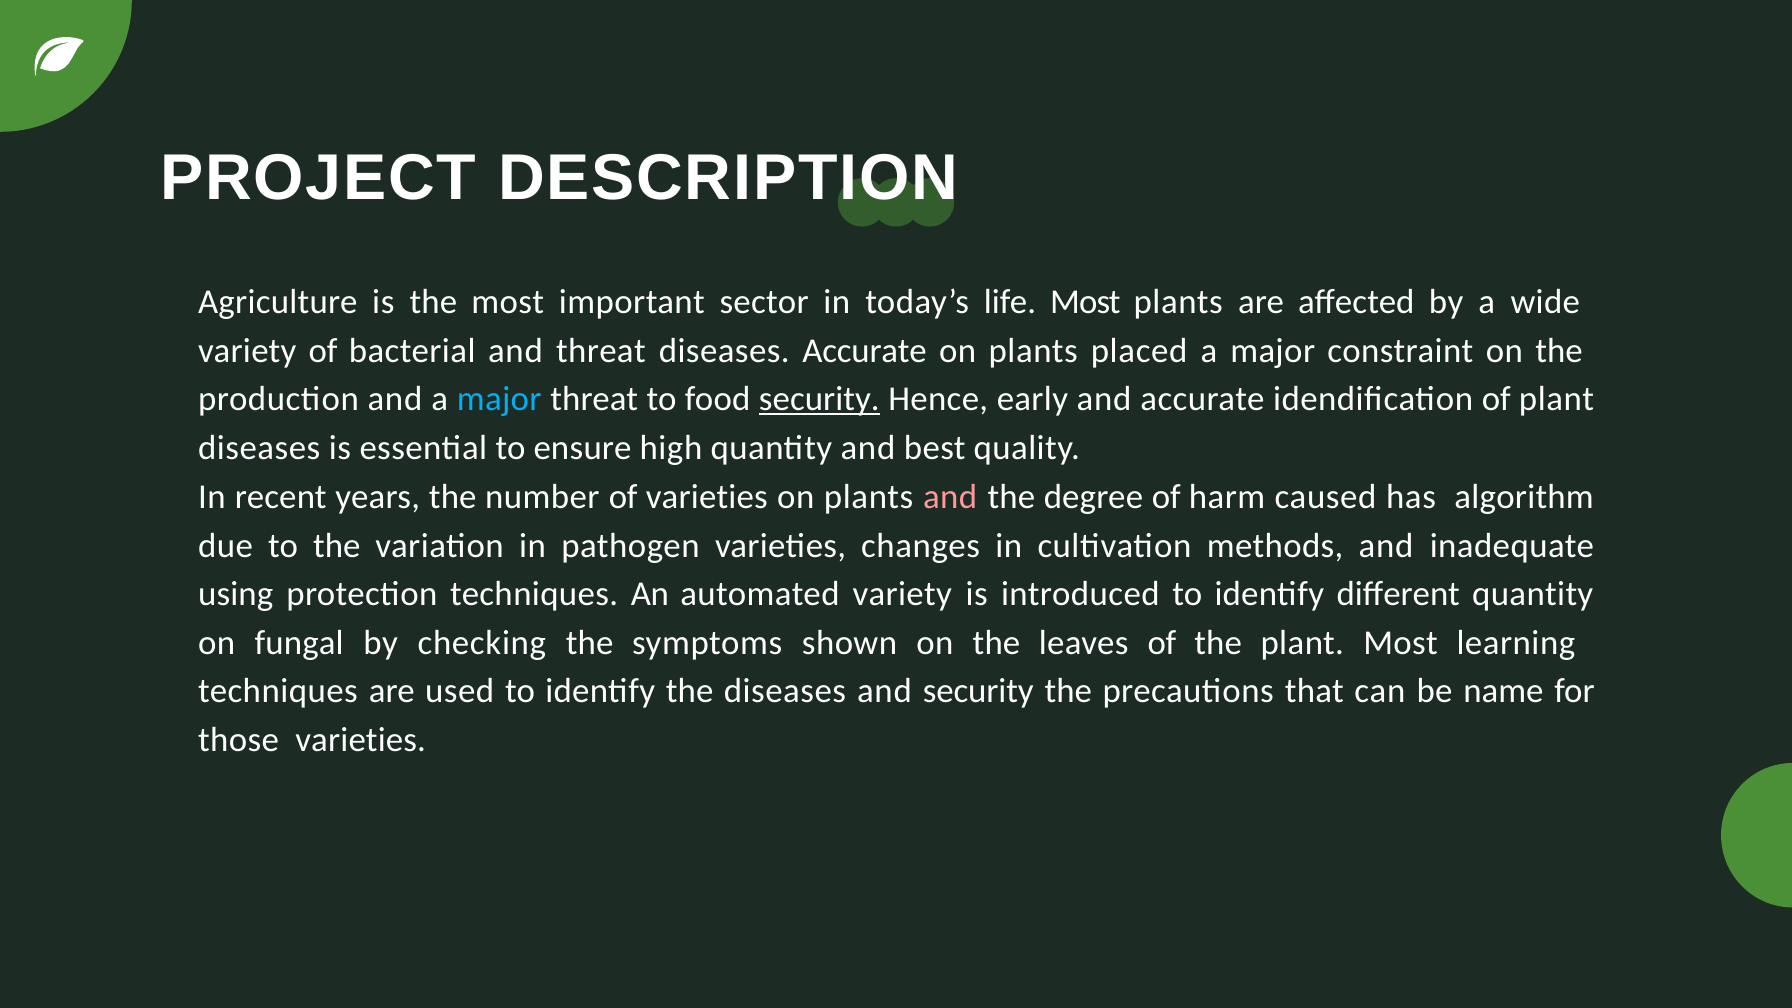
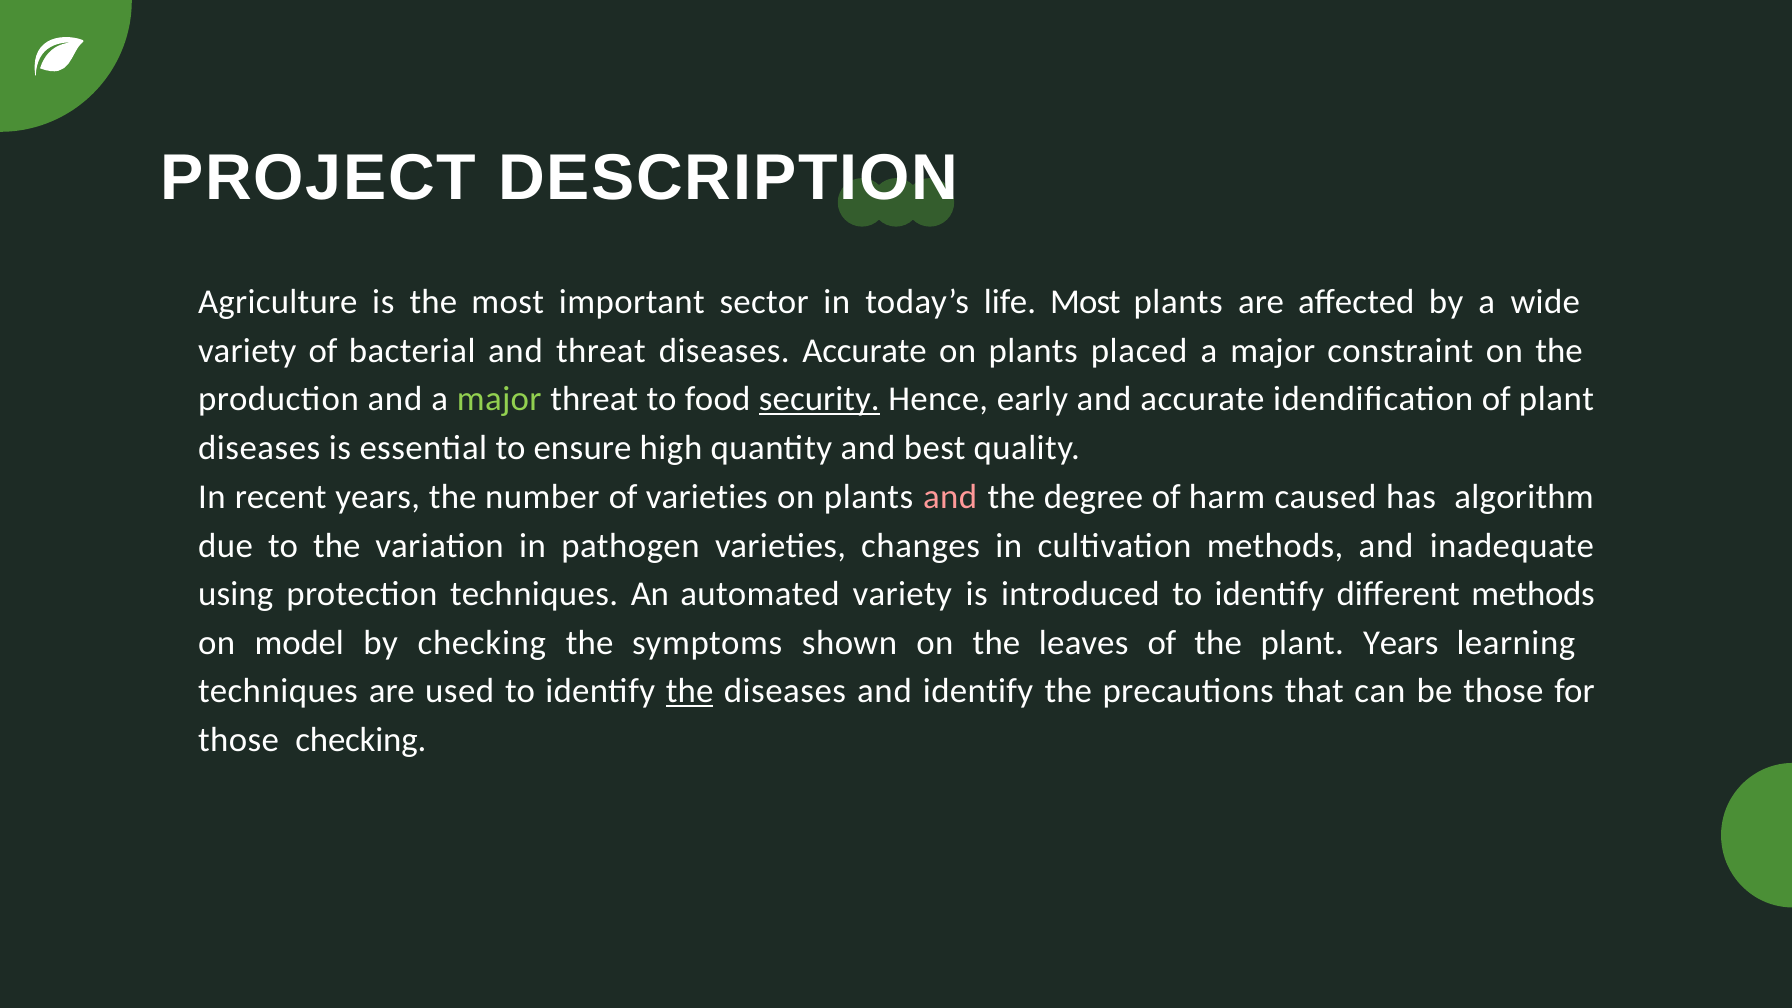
major at (499, 399) colour: light blue -> light green
different quantity: quantity -> methods
fungal: fungal -> model
plant Most: Most -> Years
the at (690, 691) underline: none -> present
and security: security -> identify
be name: name -> those
those varieties: varieties -> checking
